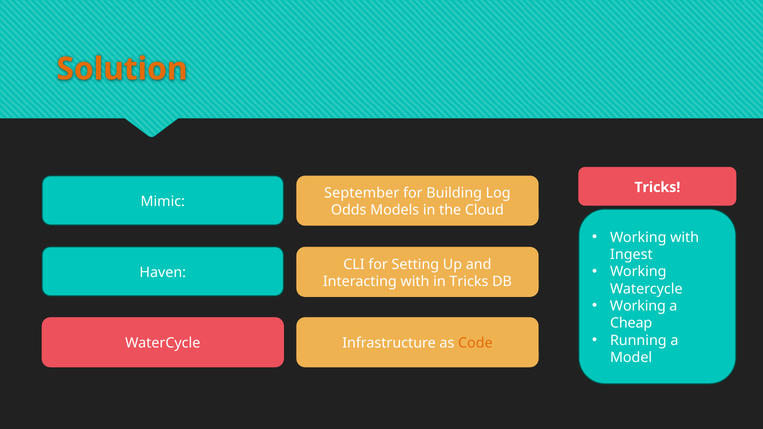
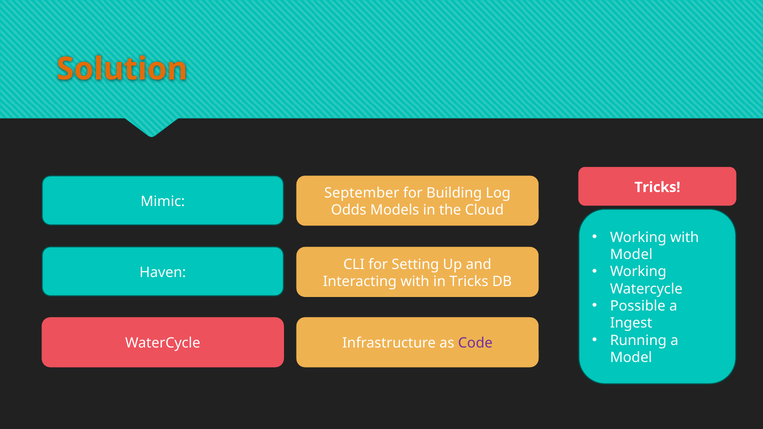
Ingest at (631, 255): Ingest -> Model
Working at (638, 306): Working -> Possible
Cheap: Cheap -> Ingest
Code colour: orange -> purple
